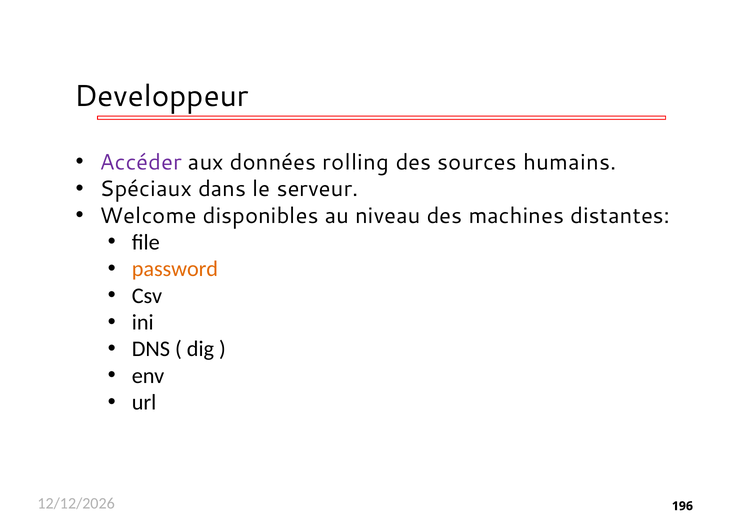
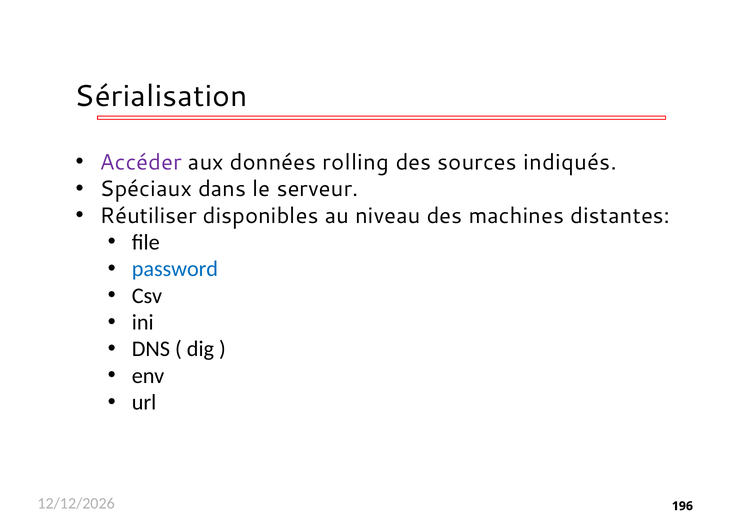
Developpeur: Developpeur -> Sérialisation
humains: humains -> indiqués
Welcome: Welcome -> Réutiliser
password colour: orange -> blue
